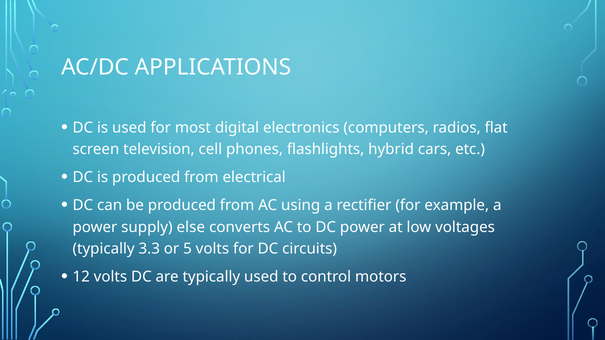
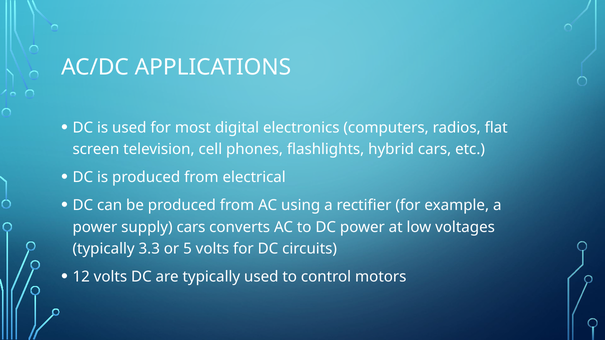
supply else: else -> cars
